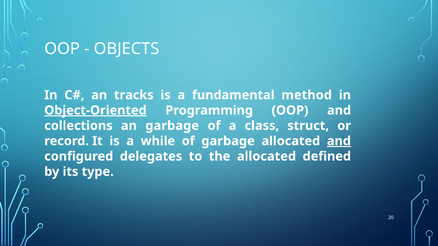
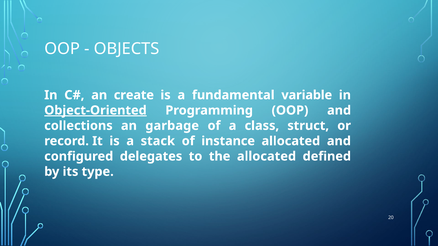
tracks: tracks -> create
method: method -> variable
while: while -> stack
of garbage: garbage -> instance
and at (339, 141) underline: present -> none
